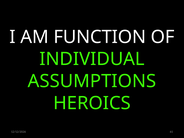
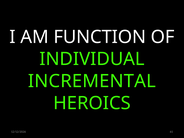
ASSUMPTIONS: ASSUMPTIONS -> INCREMENTAL
